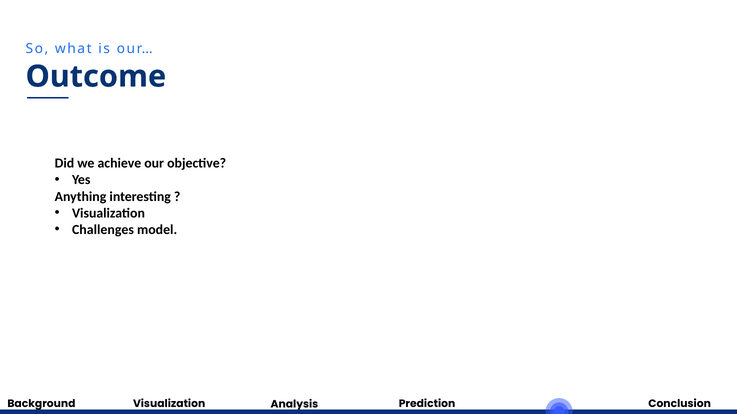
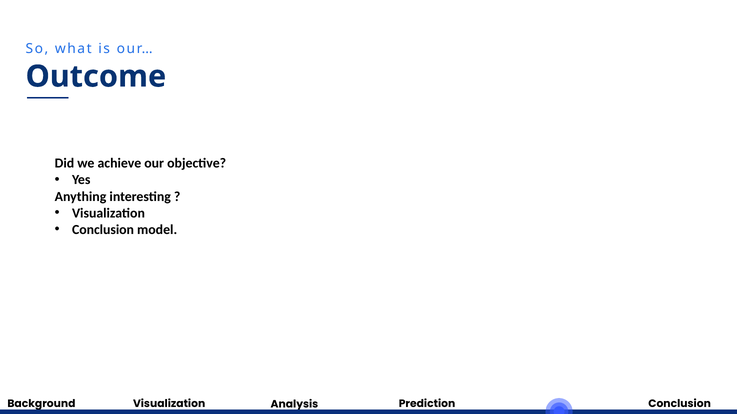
Challenges at (103, 230): Challenges -> Conclusion
